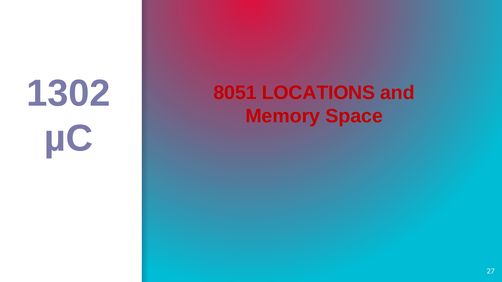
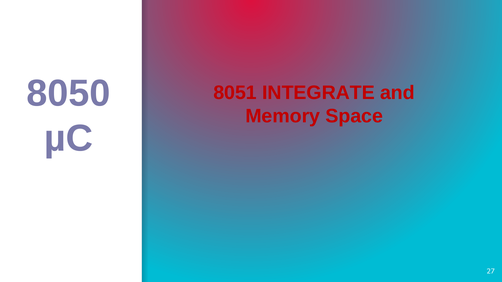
1302: 1302 -> 8050
LOCATIONS: LOCATIONS -> INTEGRATE
